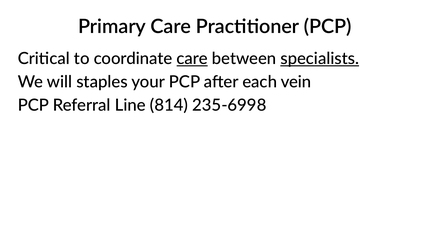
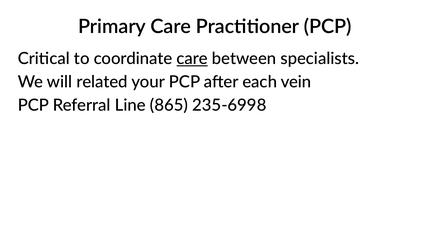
specialists underline: present -> none
staples: staples -> related
814: 814 -> 865
